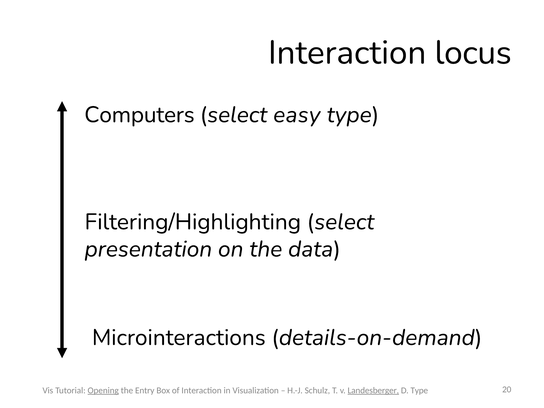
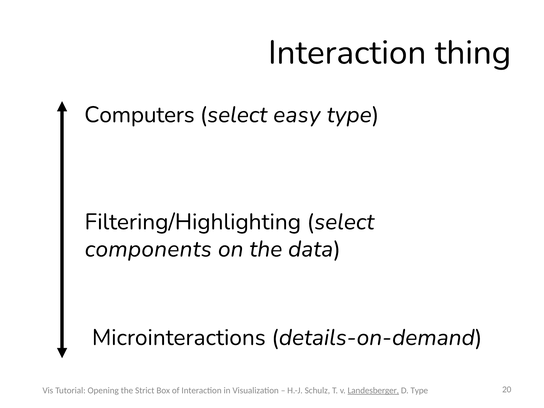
locus: locus -> thing
presentation: presentation -> components
Opening underline: present -> none
Entry: Entry -> Strict
